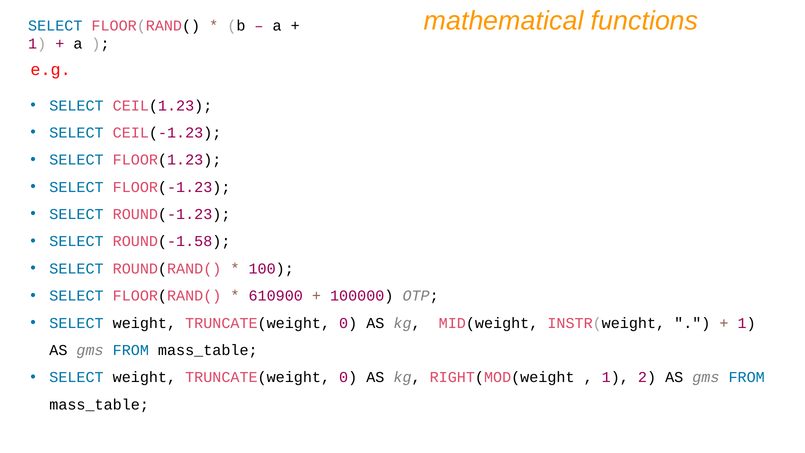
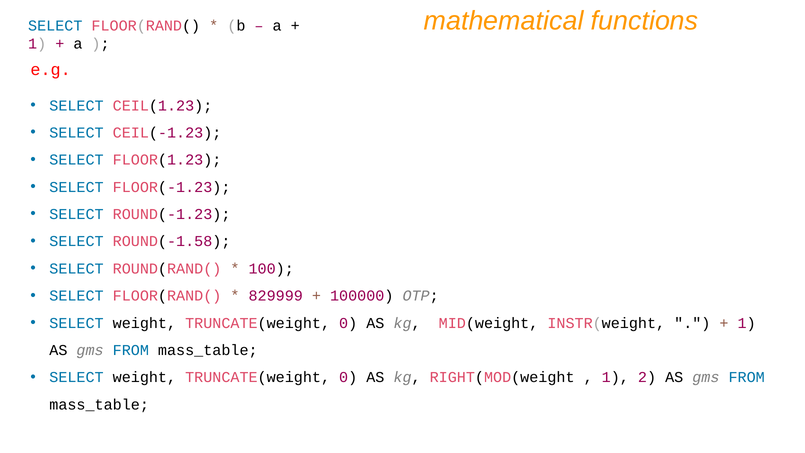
610900: 610900 -> 829999
